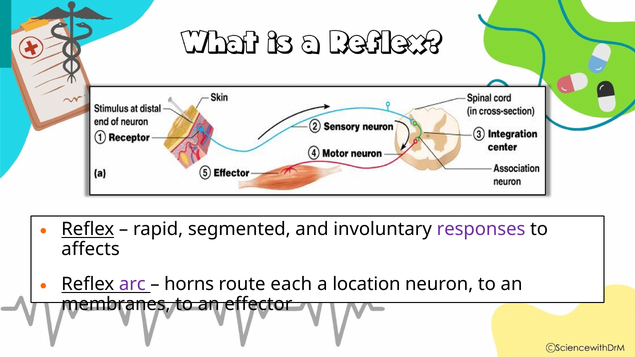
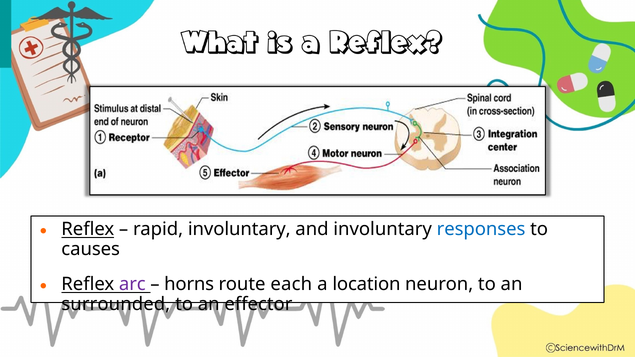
rapid segmented: segmented -> involuntary
responses colour: purple -> blue
affects: affects -> causes
membranes: membranes -> surrounded
